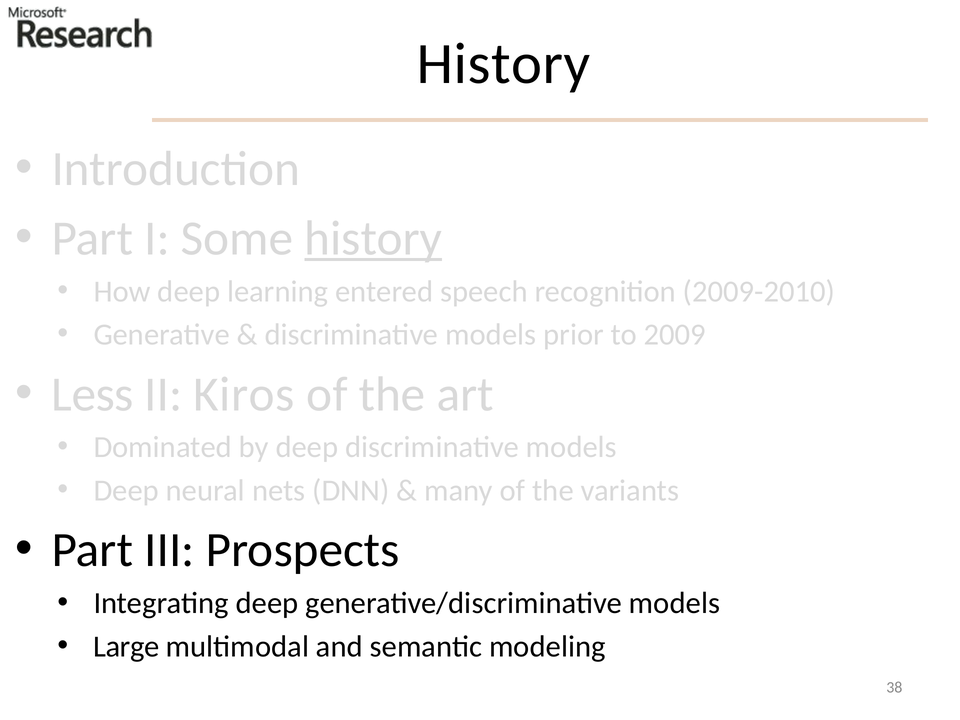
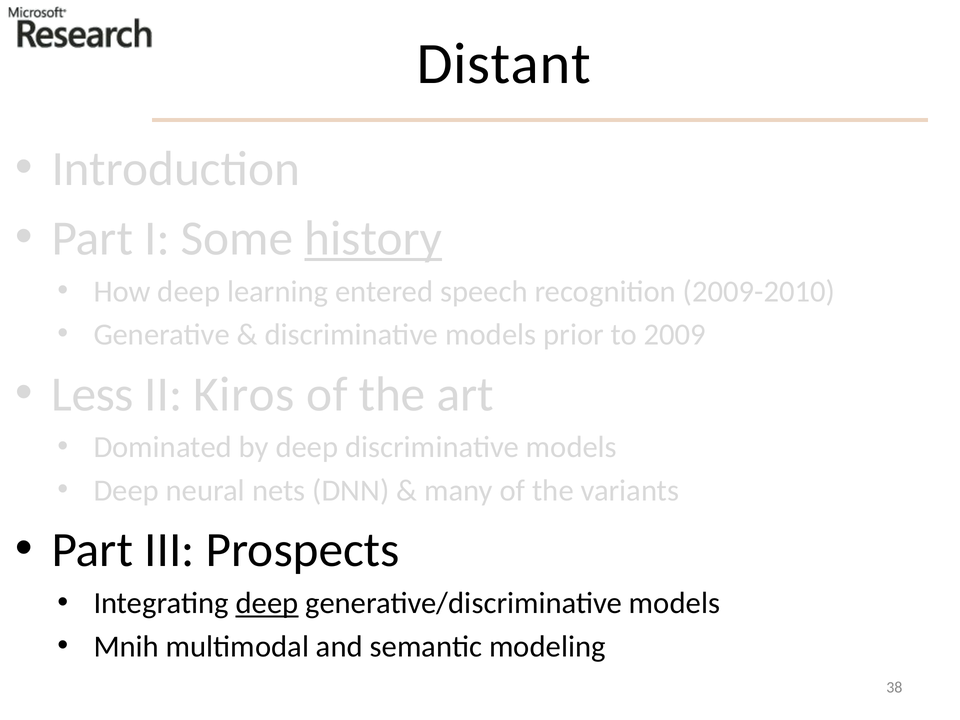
History at (504, 64): History -> Distant
deep at (267, 603) underline: none -> present
Large: Large -> Mnih
